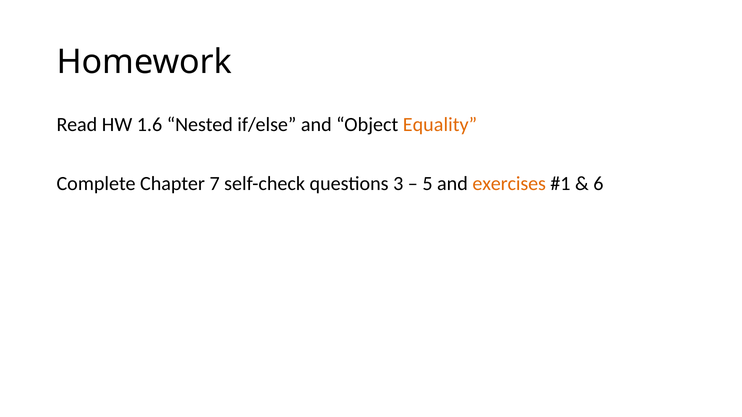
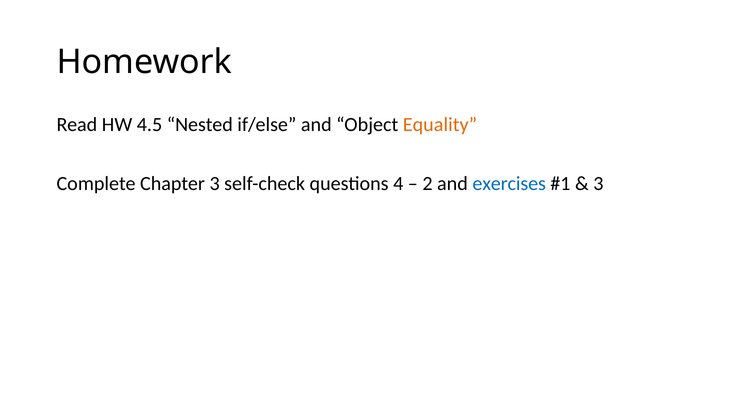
1.6: 1.6 -> 4.5
Chapter 7: 7 -> 3
3: 3 -> 4
5: 5 -> 2
exercises colour: orange -> blue
6 at (598, 184): 6 -> 3
